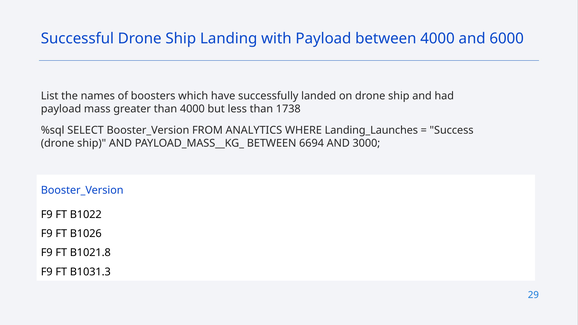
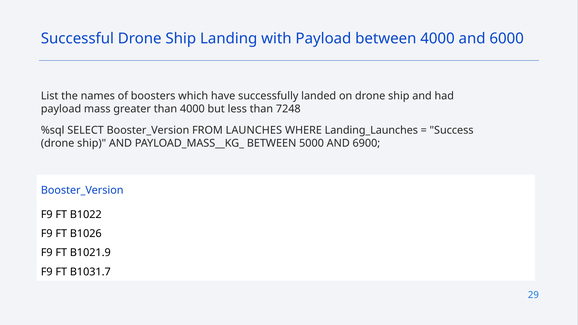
1738: 1738 -> 7248
ANALYTICS: ANALYTICS -> LAUNCHES
6694: 6694 -> 5000
3000: 3000 -> 6900
B1021.8: B1021.8 -> B1021.9
B1031.3: B1031.3 -> B1031.7
